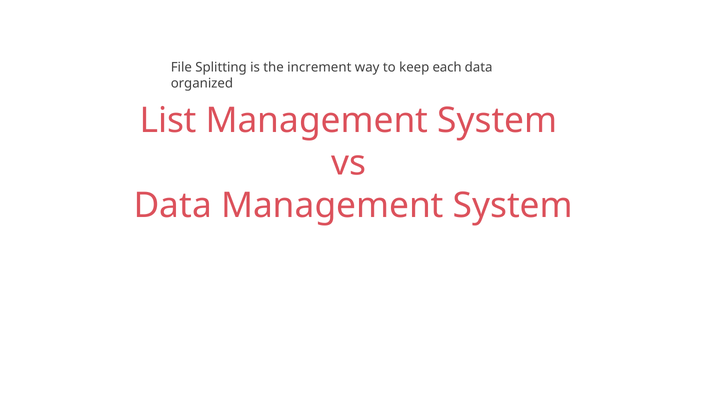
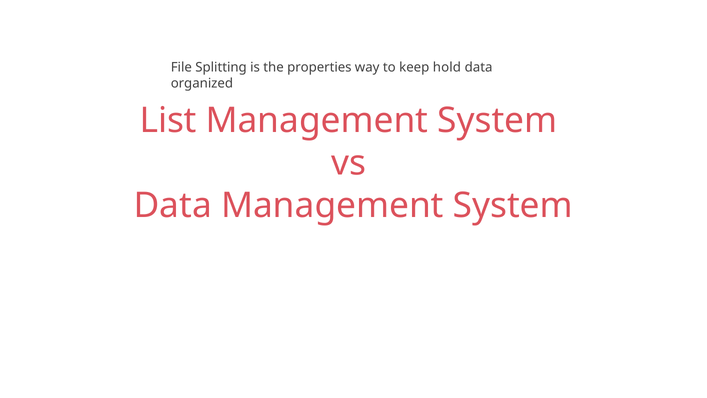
increment: increment -> properties
each: each -> hold
